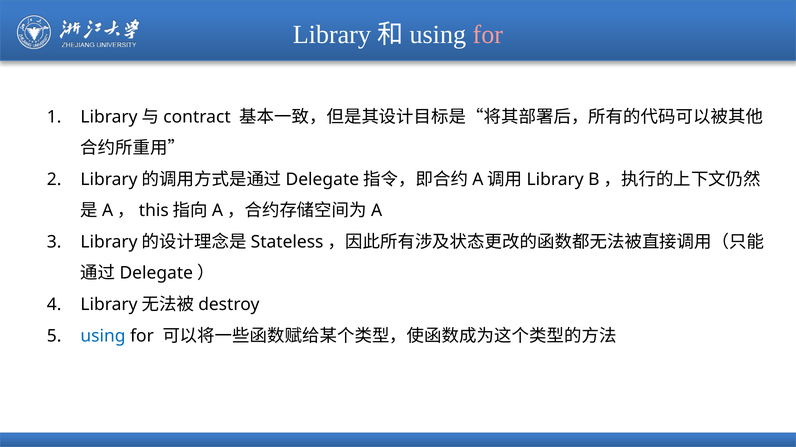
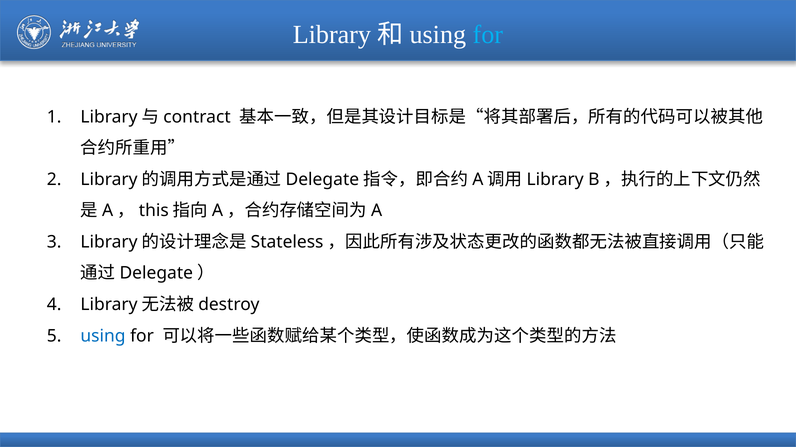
for at (488, 34) colour: pink -> light blue
